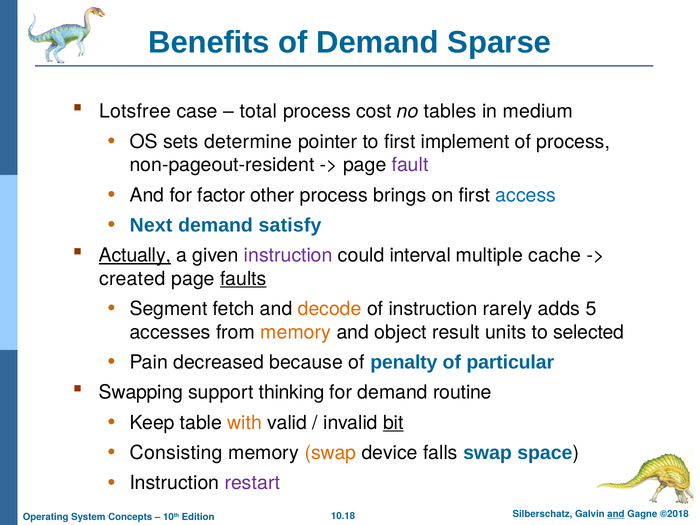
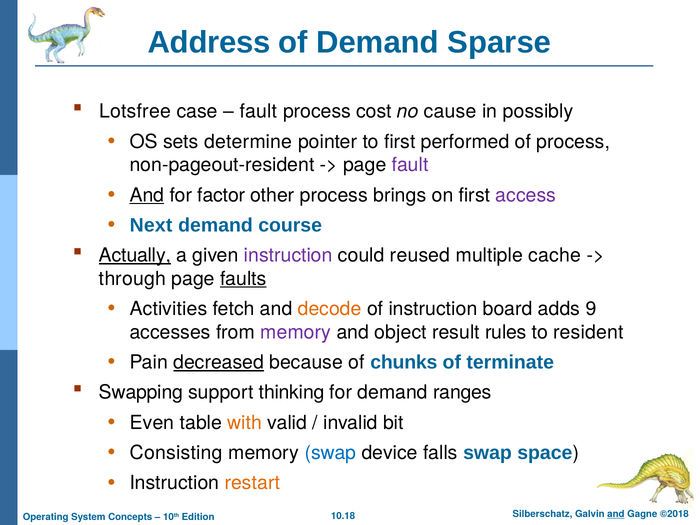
Benefits: Benefits -> Address
total at (258, 111): total -> fault
tables: tables -> cause
medium: medium -> possibly
implement: implement -> performed
And at (147, 195) underline: none -> present
access colour: blue -> purple
satisfy: satisfy -> course
interval: interval -> reused
created: created -> through
Segment: Segment -> Activities
rarely: rarely -> board
5: 5 -> 9
memory at (296, 332) colour: orange -> purple
units: units -> rules
selected: selected -> resident
decreased underline: none -> present
penalty: penalty -> chunks
particular: particular -> terminate
routine: routine -> ranges
Keep: Keep -> Even
bit underline: present -> none
swap at (330, 453) colour: orange -> blue
restart colour: purple -> orange
